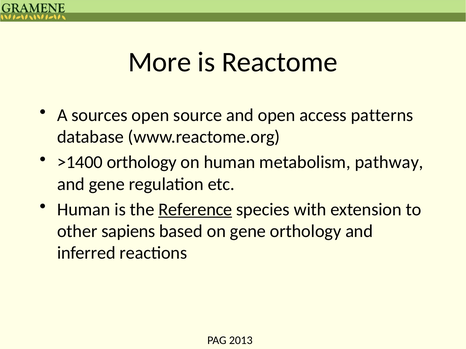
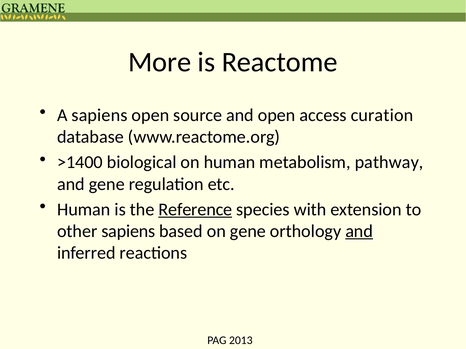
A sources: sources -> sapiens
patterns: patterns -> curation
>1400 orthology: orthology -> biological
and at (359, 231) underline: none -> present
